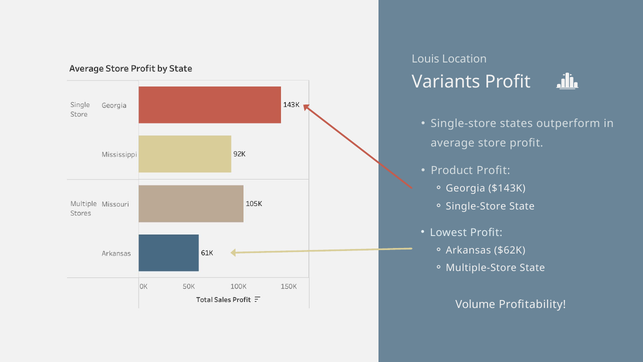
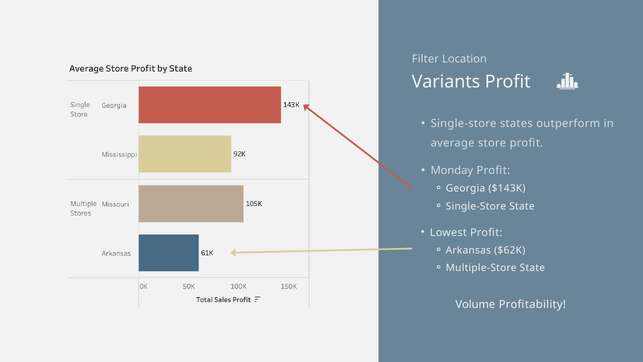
Louis: Louis -> Filter
Product: Product -> Monday
